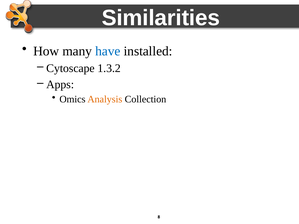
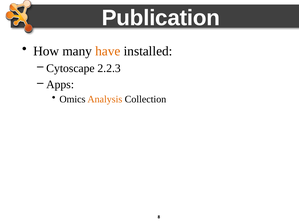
Similarities: Similarities -> Publication
have colour: blue -> orange
1.3.2: 1.3.2 -> 2.2.3
